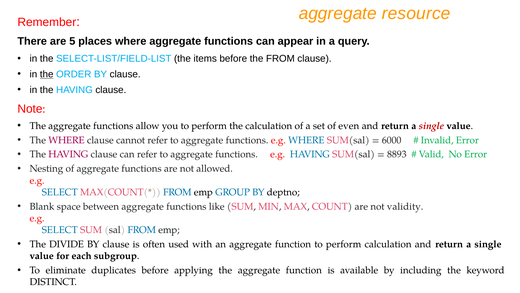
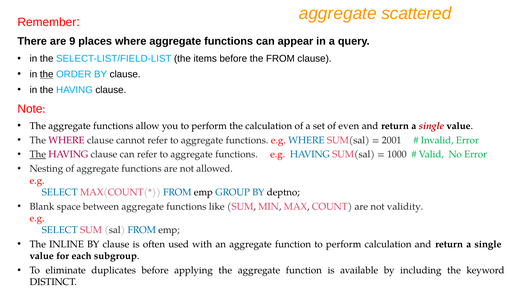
resource: resource -> scattered
5: 5 -> 9
6000: 6000 -> 2001
The at (38, 154) underline: none -> present
8893: 8893 -> 1000
DIVIDE: DIVIDE -> INLINE
